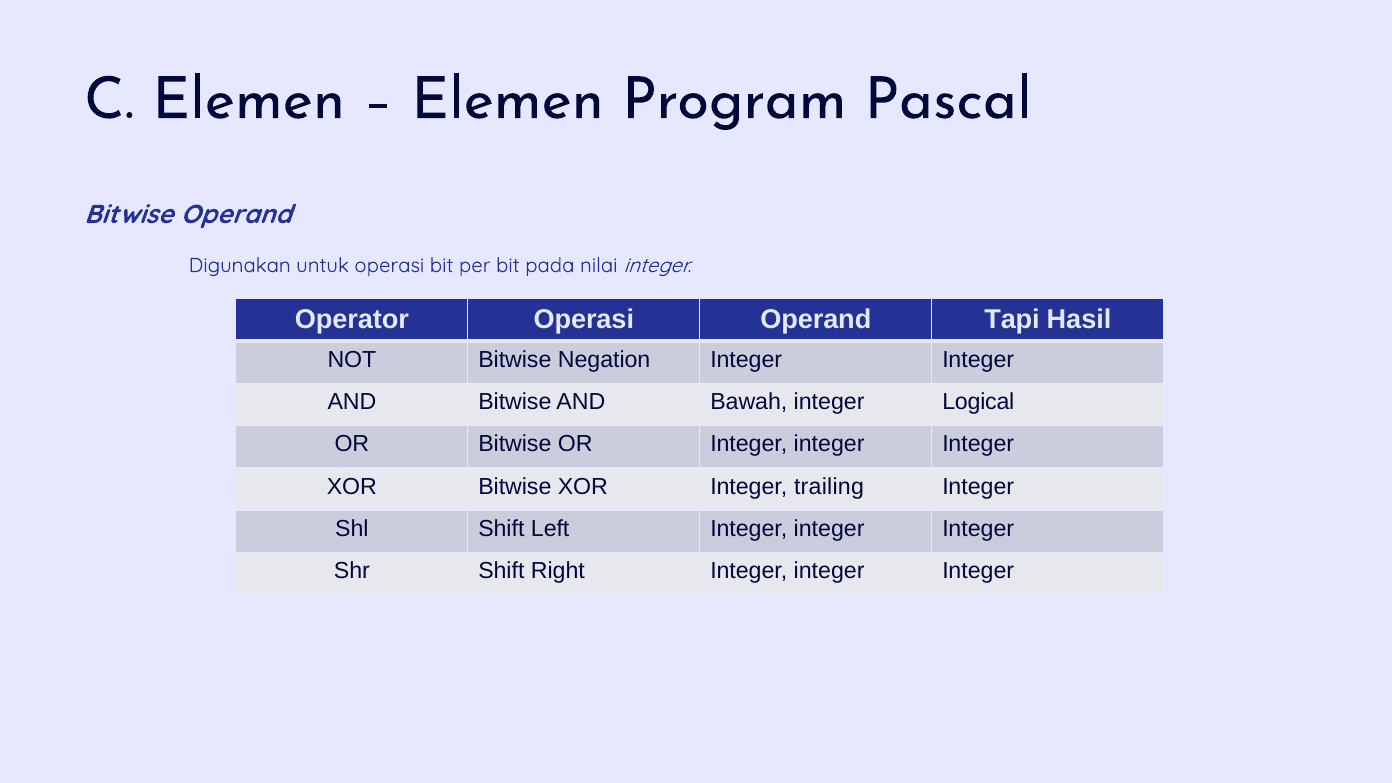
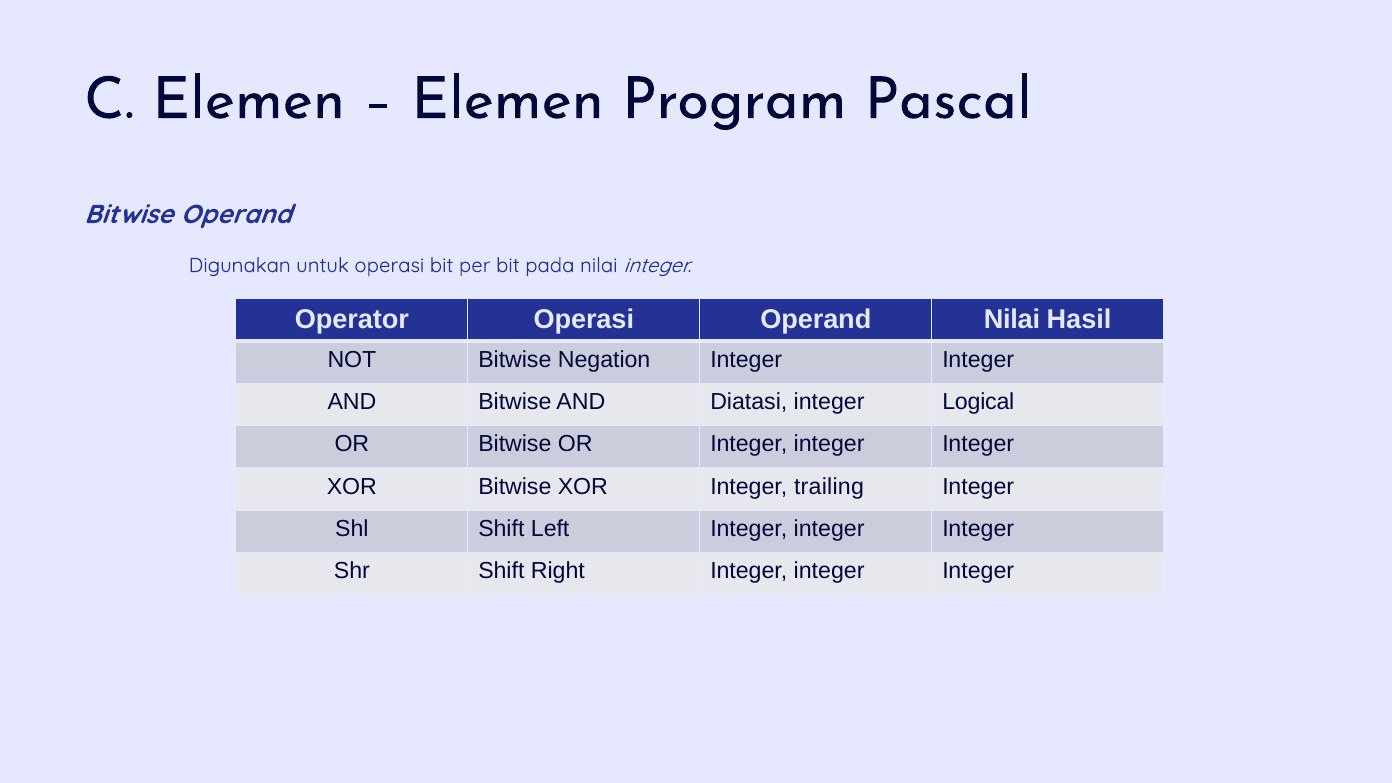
Operand Tapi: Tapi -> Nilai
Bawah: Bawah -> Diatasi
